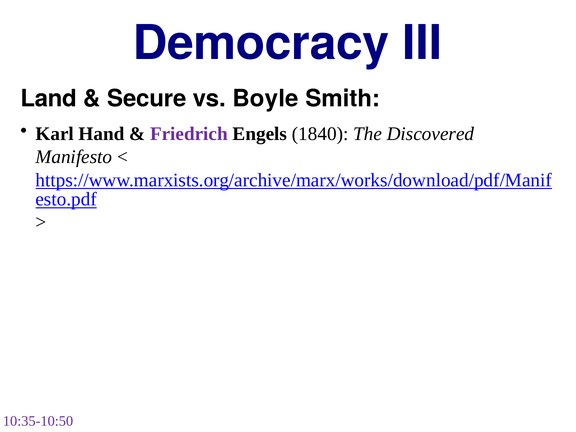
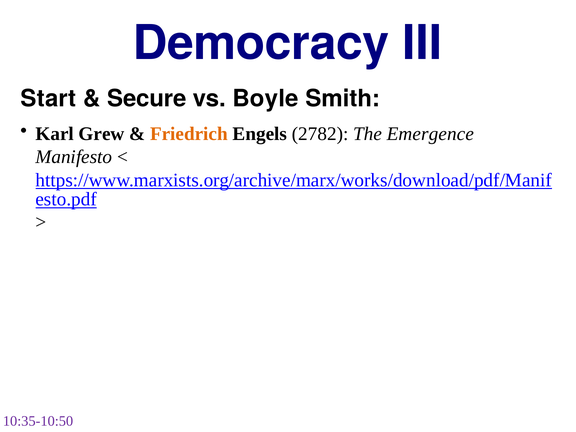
Land: Land -> Start
Hand: Hand -> Grew
Friedrich colour: purple -> orange
1840: 1840 -> 2782
Discovered: Discovered -> Emergence
